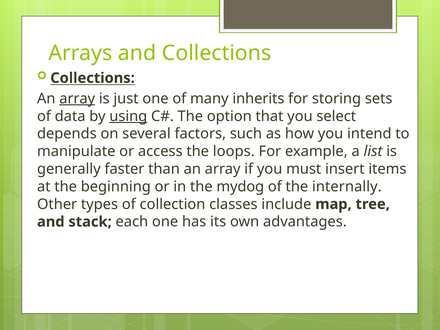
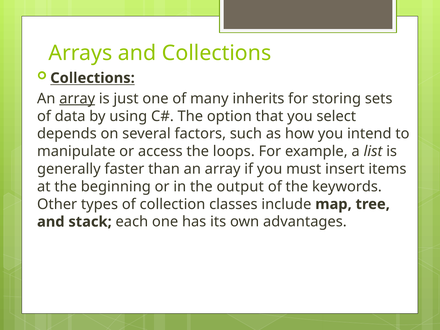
using underline: present -> none
mydog: mydog -> output
internally: internally -> keywords
